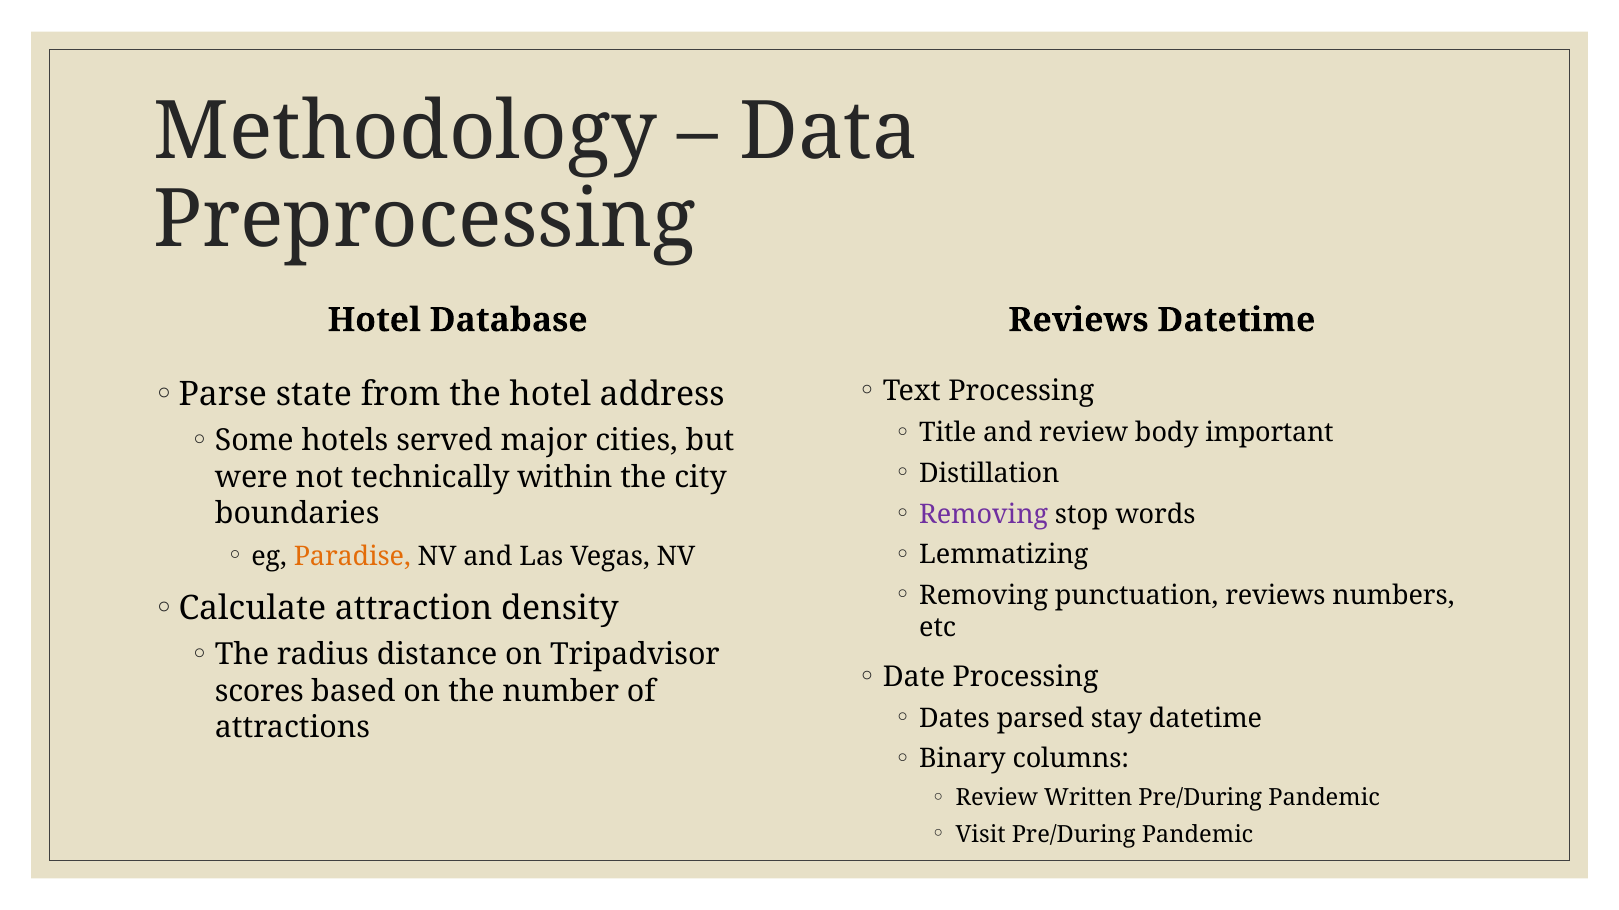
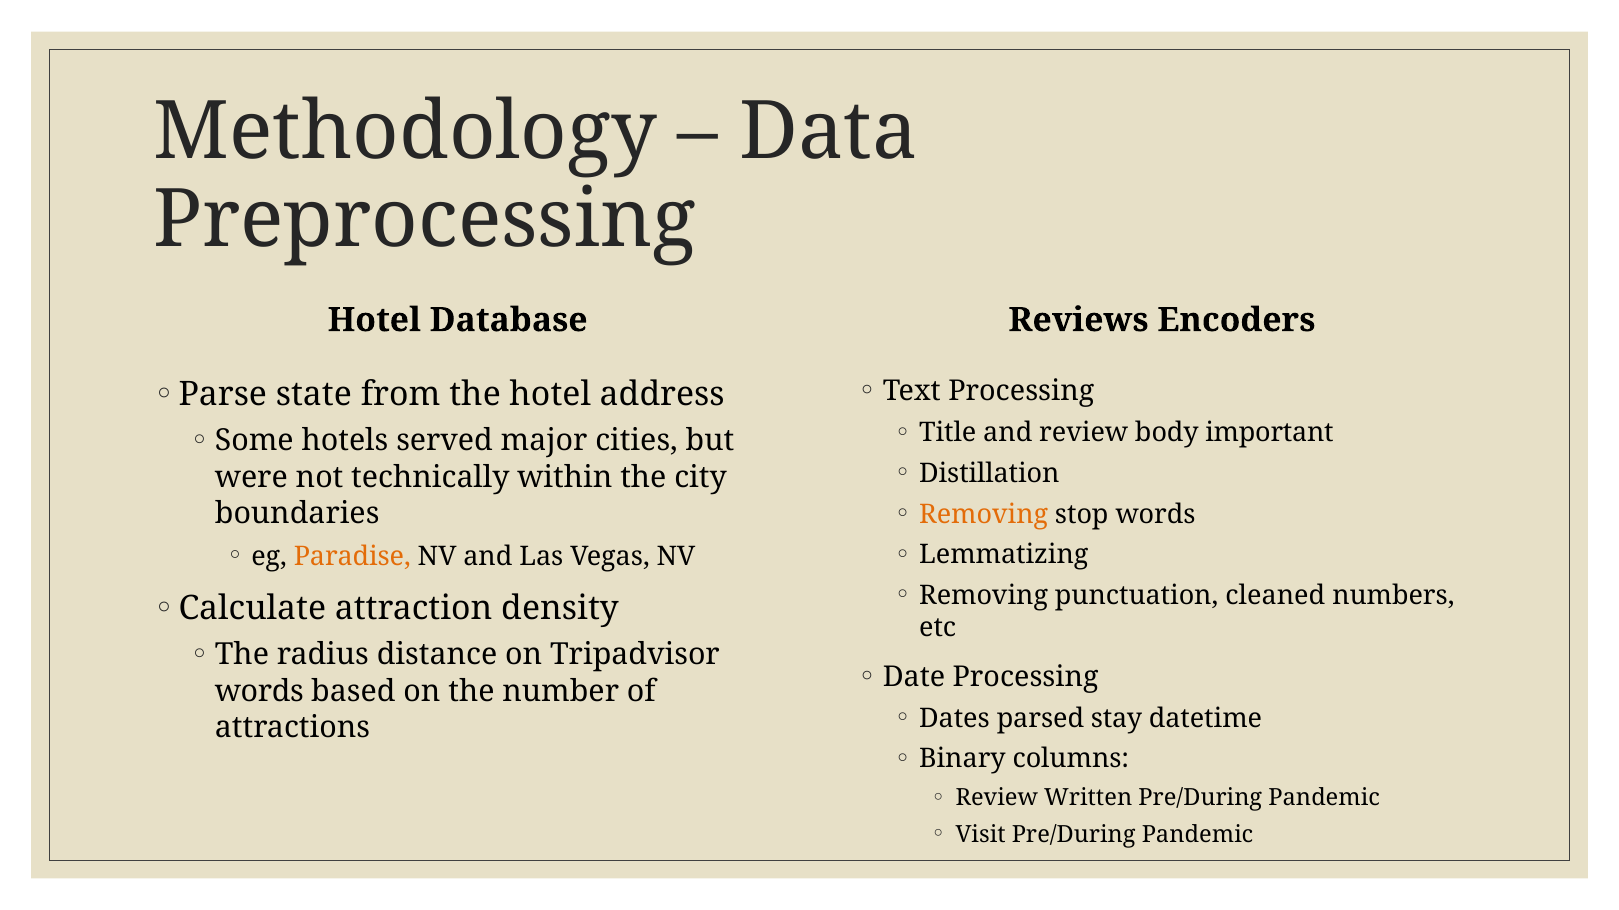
Reviews Datetime: Datetime -> Encoders
Removing at (984, 515) colour: purple -> orange
punctuation reviews: reviews -> cleaned
scores at (259, 692): scores -> words
